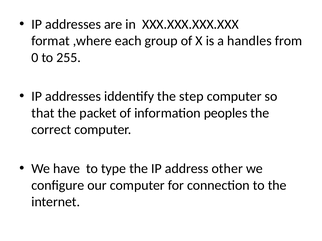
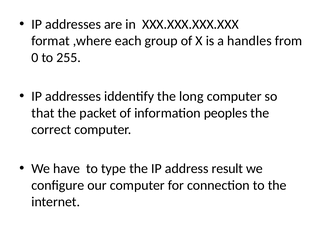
step: step -> long
other: other -> result
